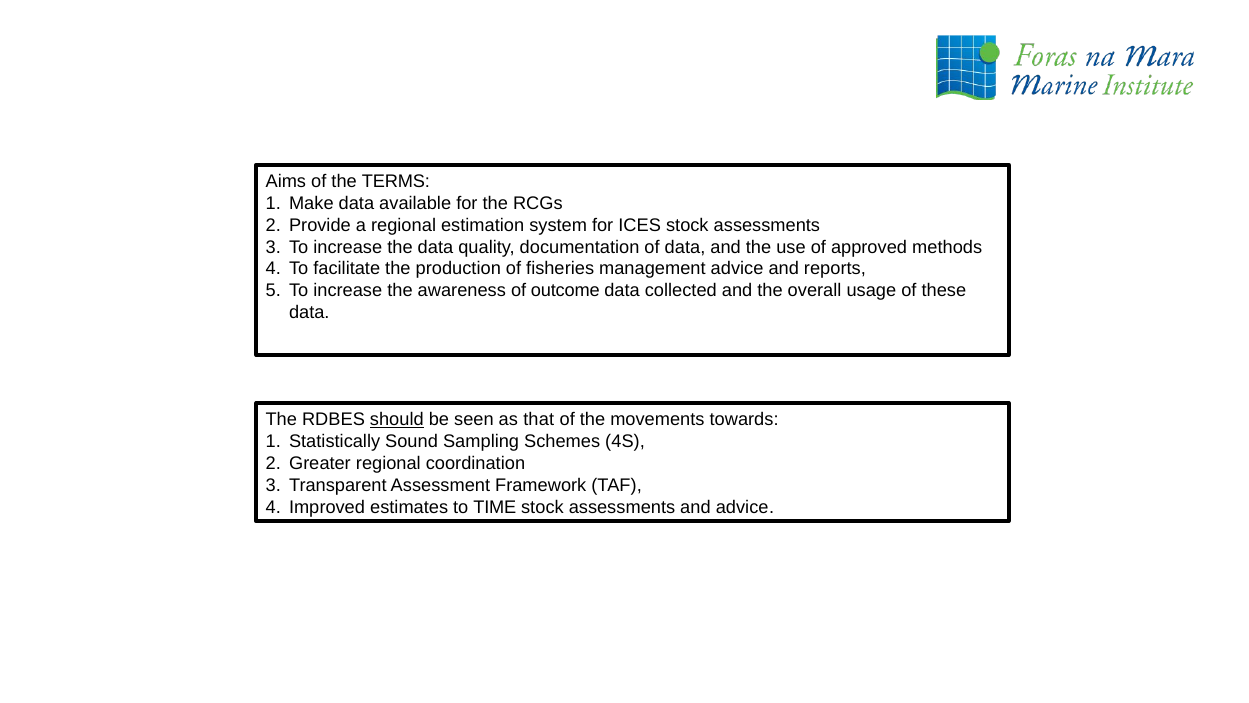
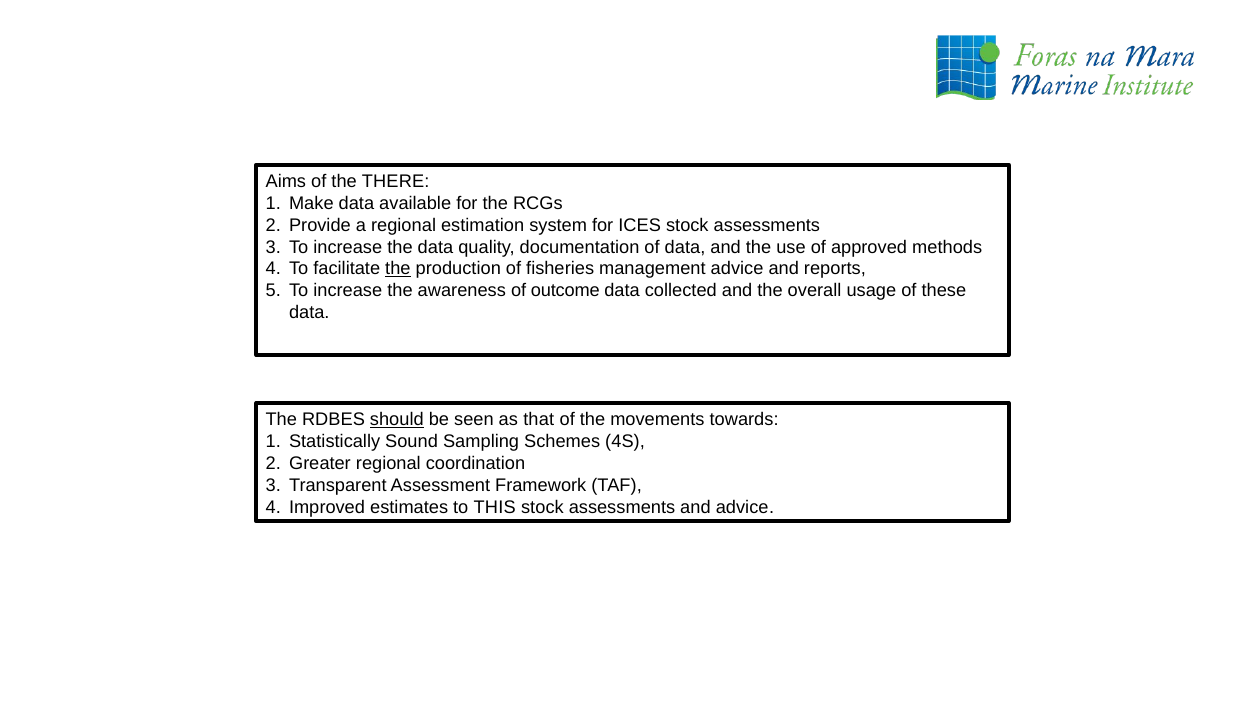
TERMS: TERMS -> THERE
the at (398, 269) underline: none -> present
TIME: TIME -> THIS
